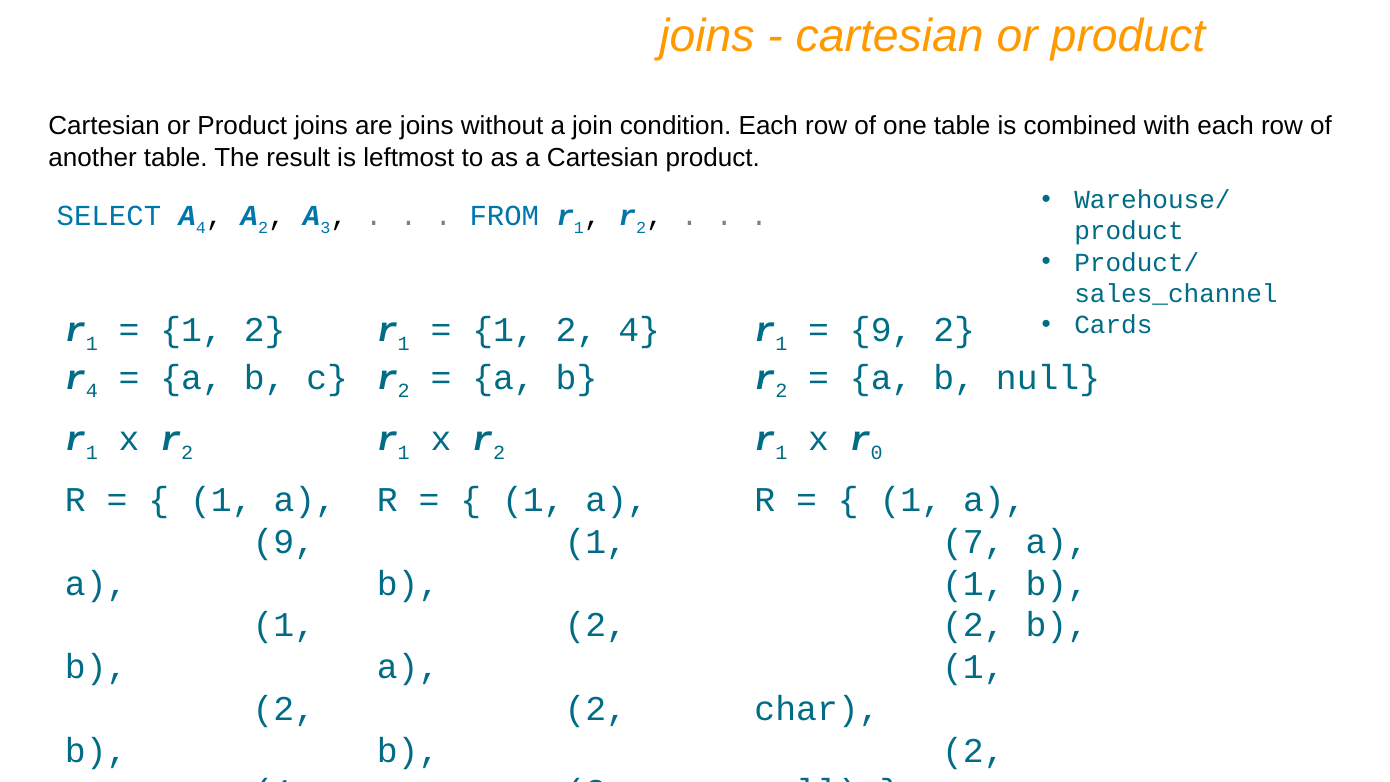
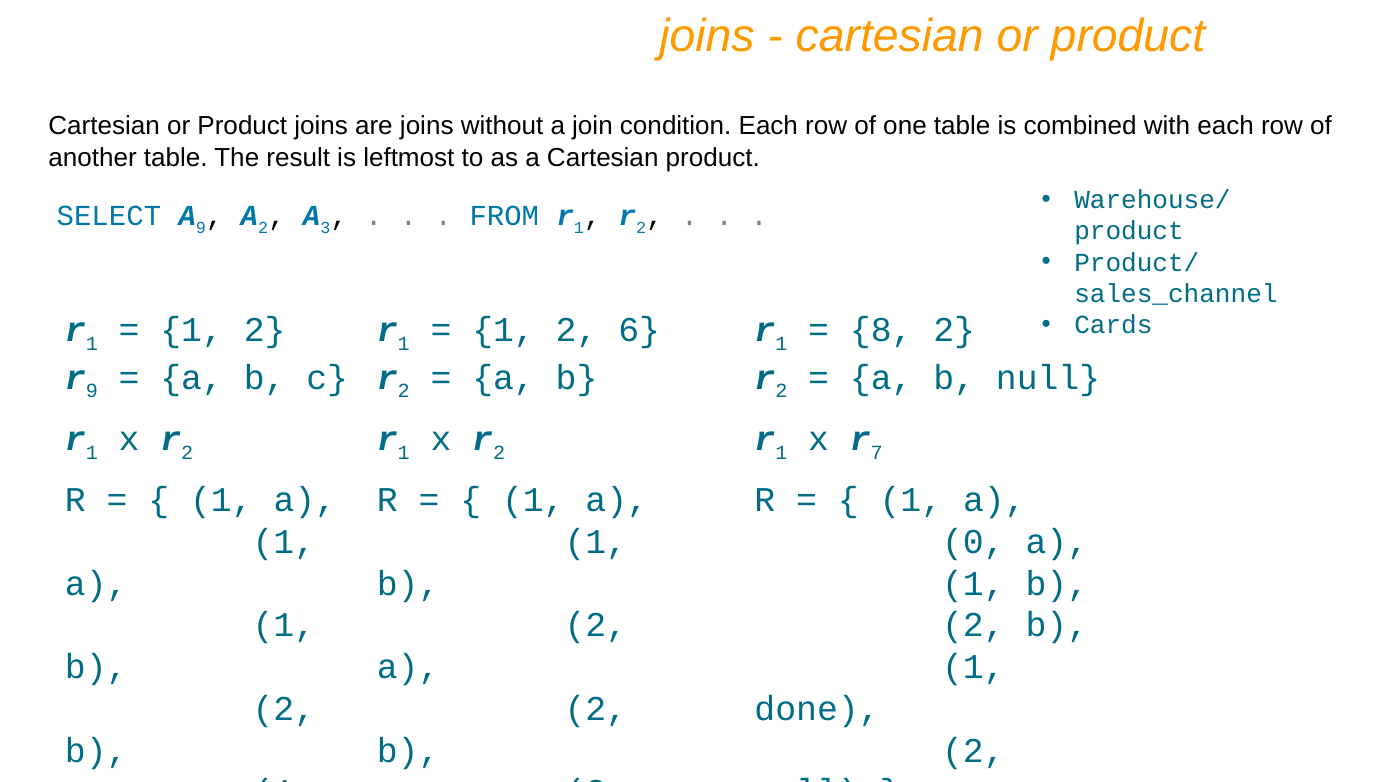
SELECT A 4: 4 -> 9
2 4: 4 -> 6
9 at (881, 330): 9 -> 8
r 4: 4 -> 9
0: 0 -> 7
9 at (284, 542): 9 -> 1
7: 7 -> 0
char: char -> done
